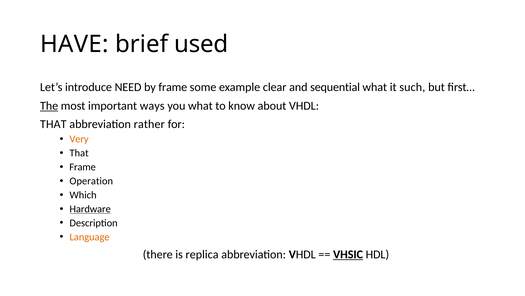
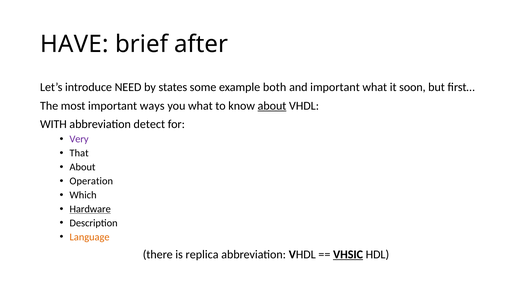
used: used -> after
by frame: frame -> states
clear: clear -> both
and sequential: sequential -> important
such: such -> soon
The underline: present -> none
about at (272, 105) underline: none -> present
THAT at (53, 124): THAT -> WITH
rather: rather -> detect
Very colour: orange -> purple
Frame at (83, 167): Frame -> About
